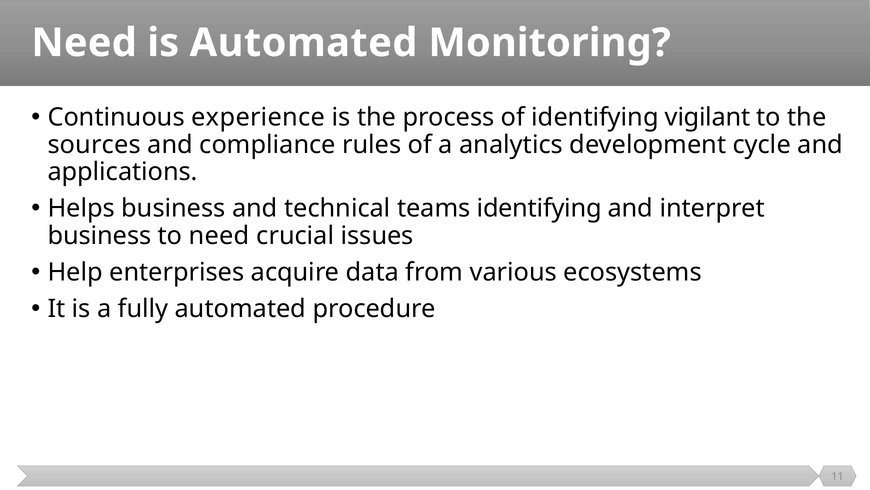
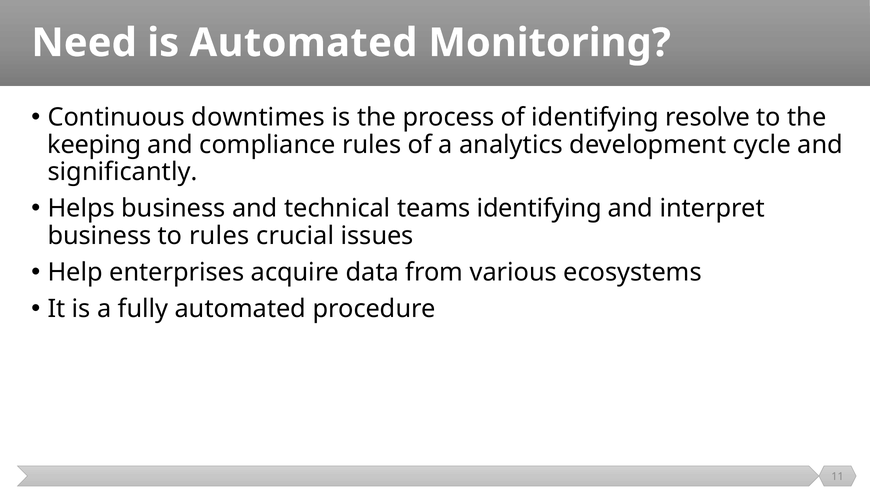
experience: experience -> downtimes
vigilant: vigilant -> resolve
sources: sources -> keeping
applications: applications -> significantly
to need: need -> rules
